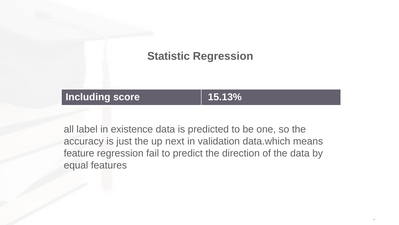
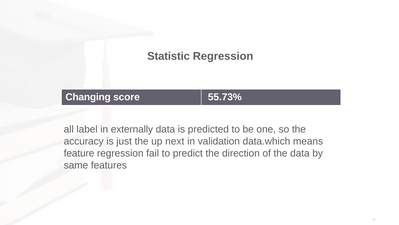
Including: Including -> Changing
15.13%: 15.13% -> 55.73%
existence: existence -> externally
equal: equal -> same
